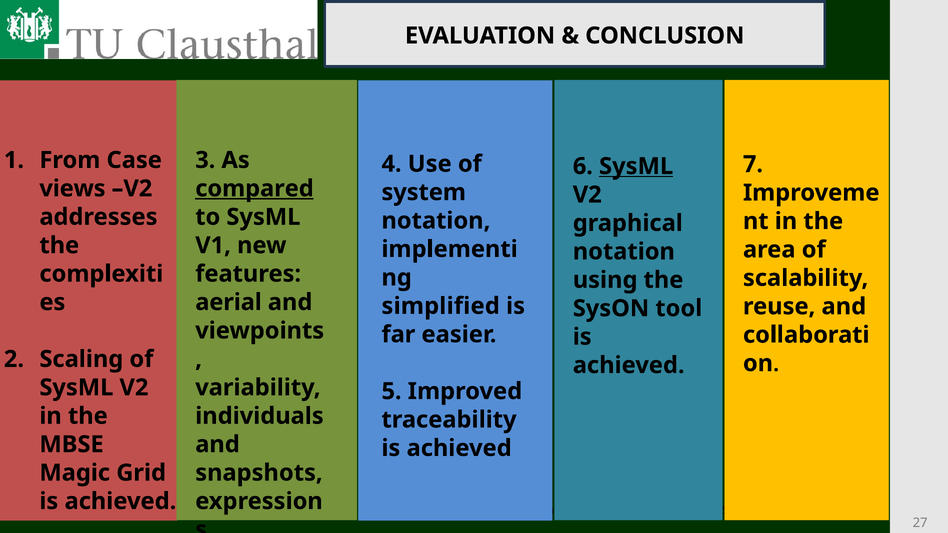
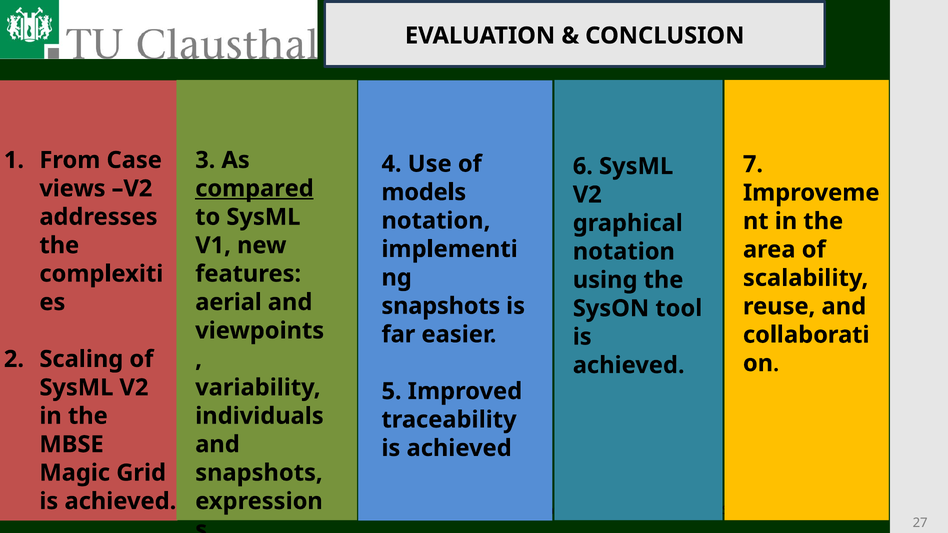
SysML at (636, 166) underline: present -> none
system: system -> models
simplified at (441, 306): simplified -> snapshots
